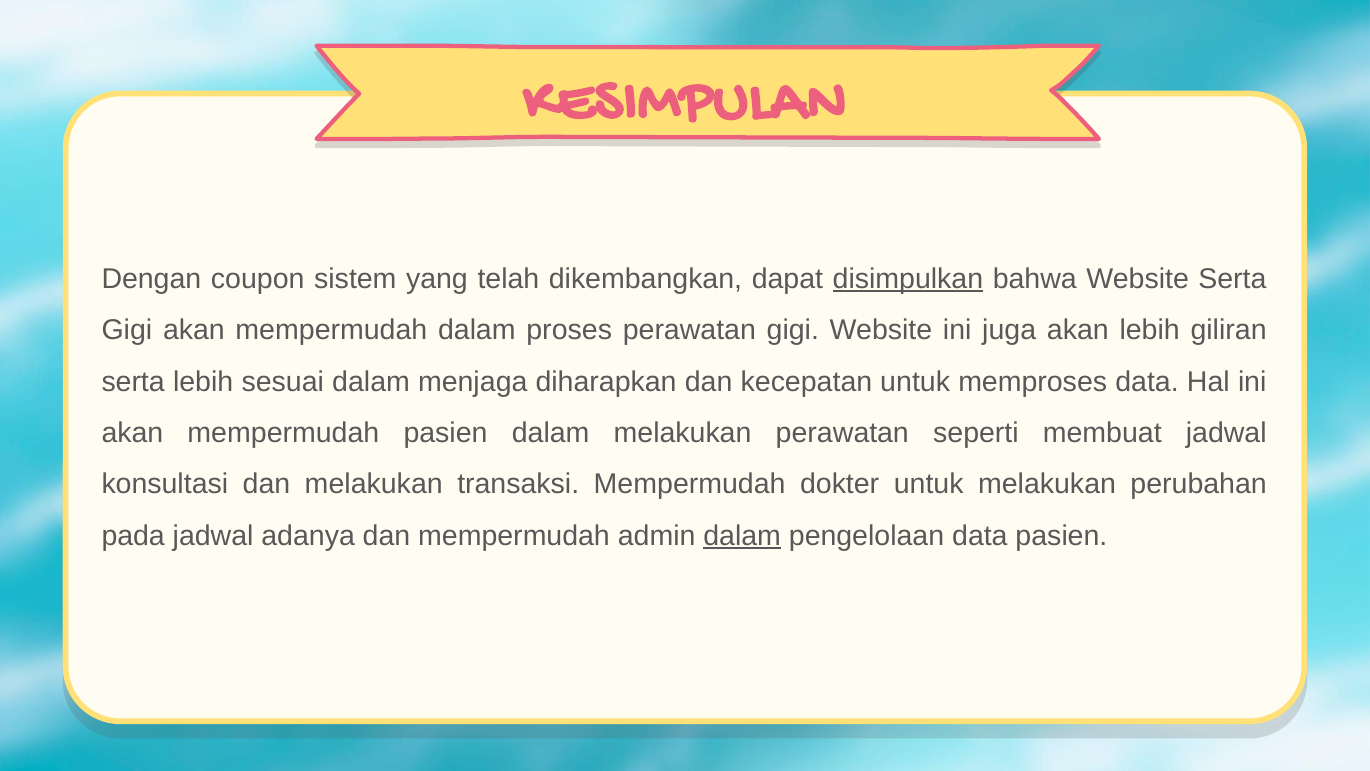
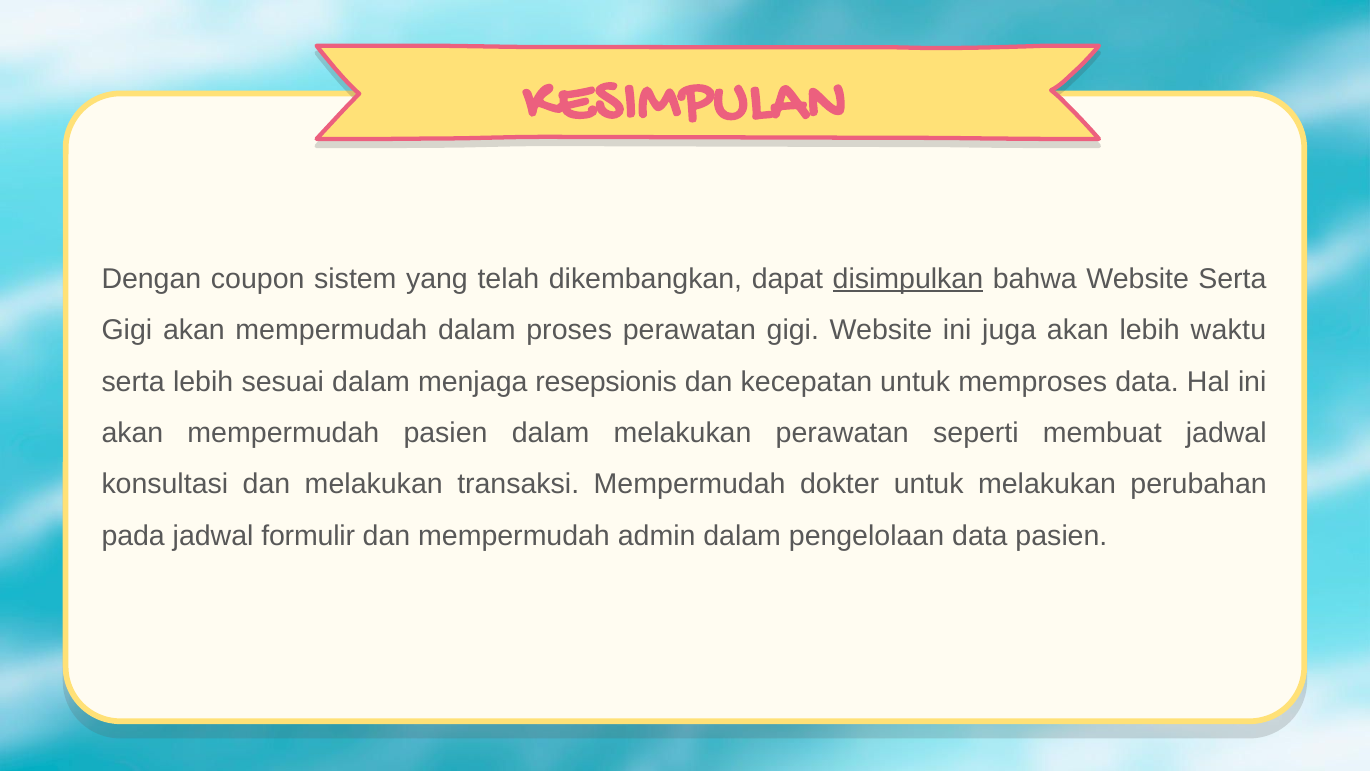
giliran: giliran -> waktu
diharapkan: diharapkan -> resepsionis
adanya: adanya -> formulir
dalam at (742, 536) underline: present -> none
